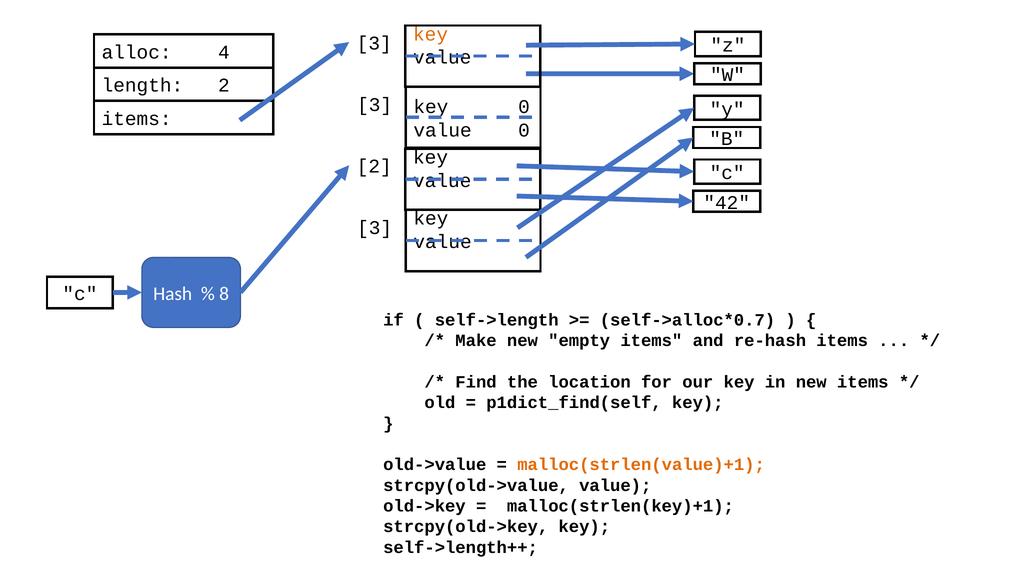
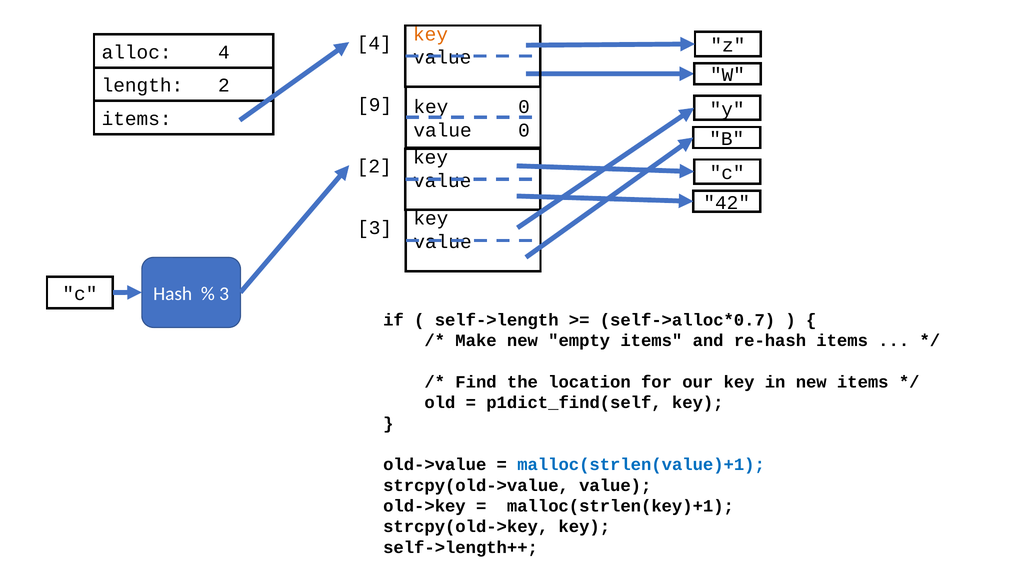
3 at (374, 43): 3 -> 4
3 at (375, 105): 3 -> 9
8 at (224, 294): 8 -> 3
malloc(strlen(value)+1 colour: orange -> blue
